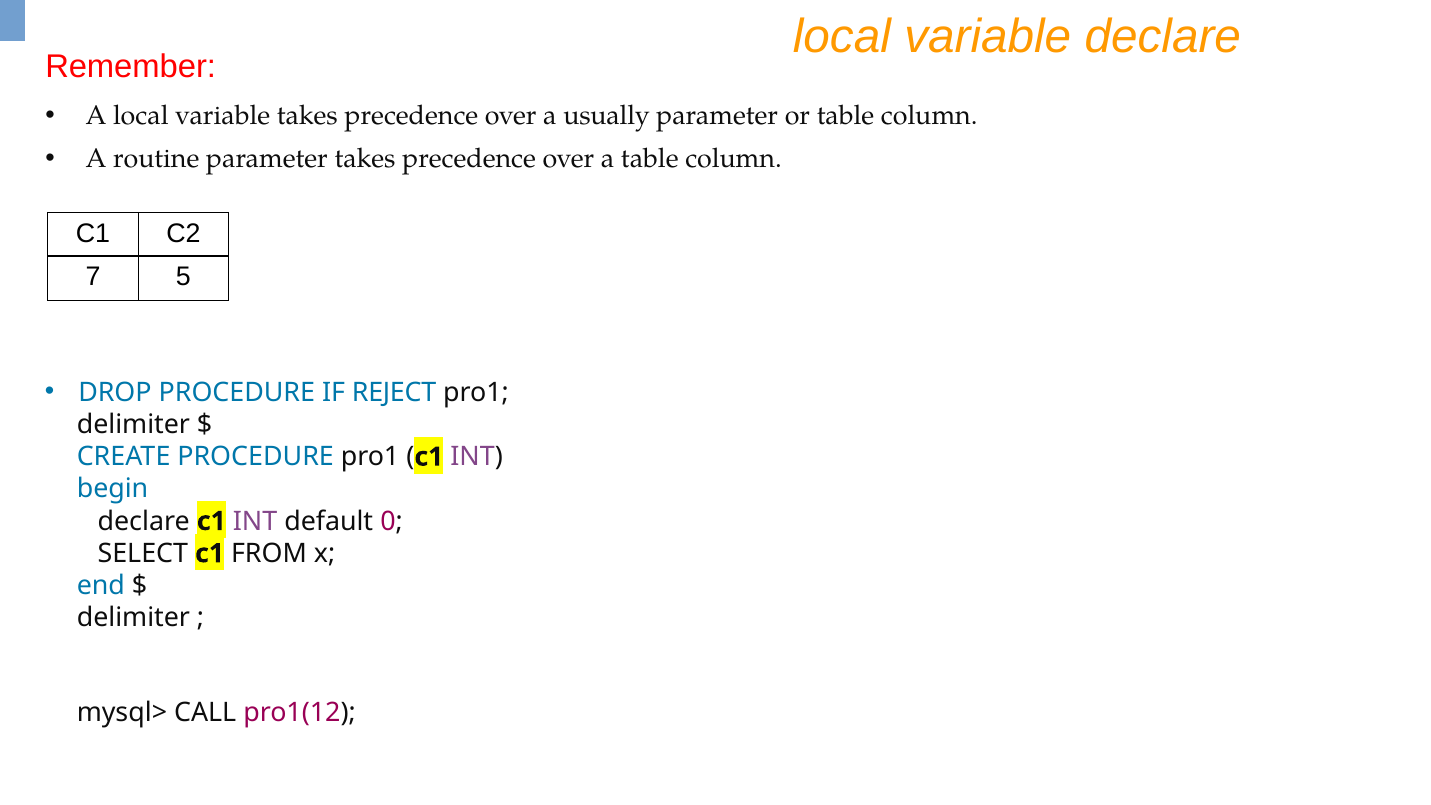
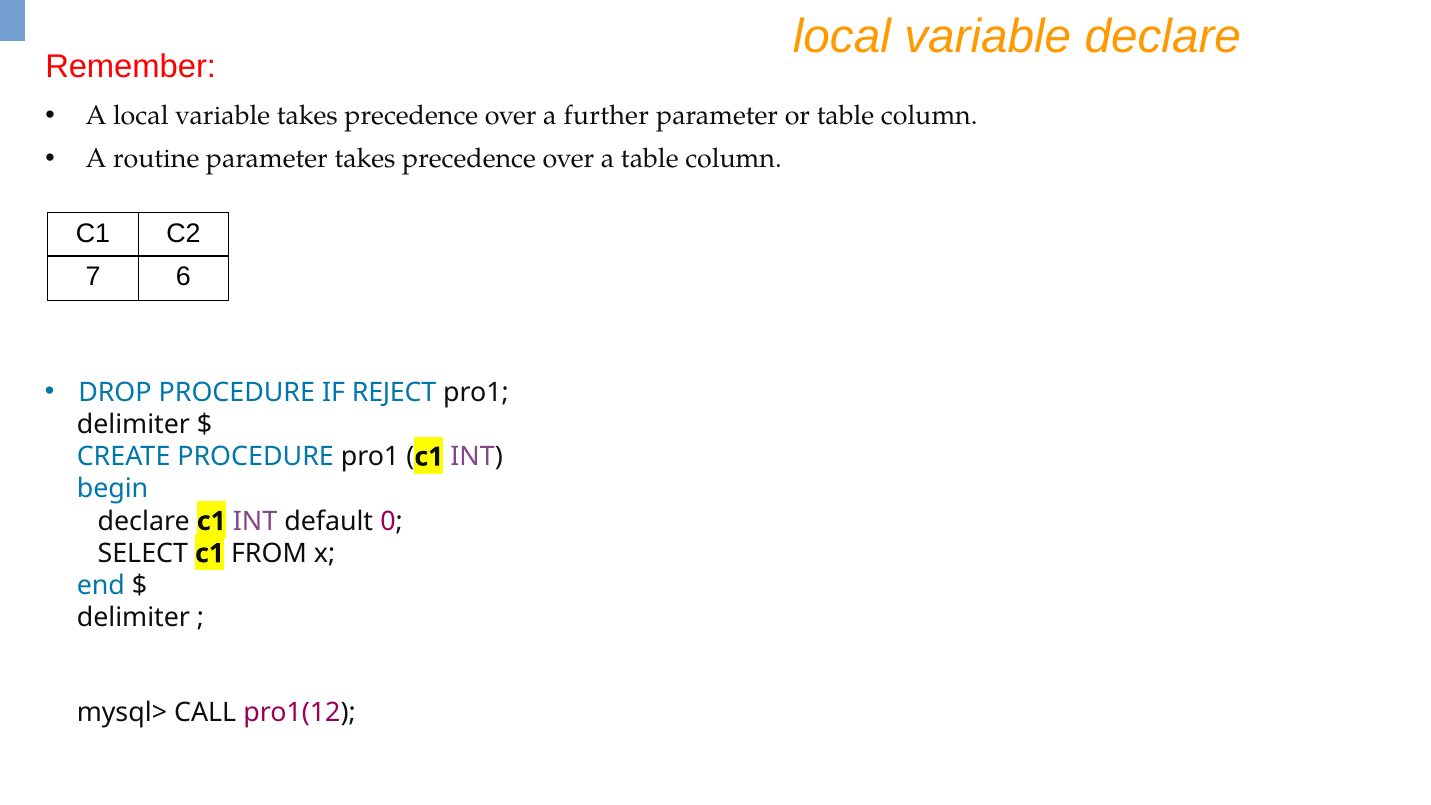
usually: usually -> further
5: 5 -> 6
